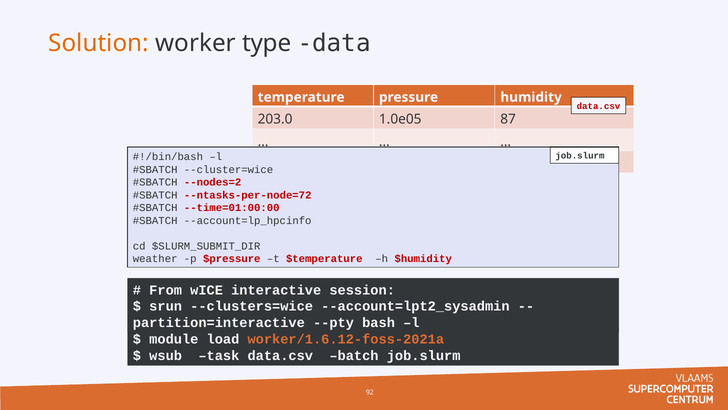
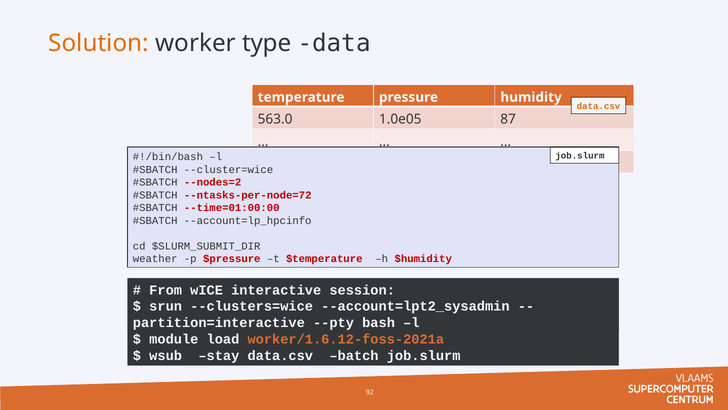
data.csv at (598, 106) colour: red -> orange
203.0: 203.0 -> 563.0
task: task -> stay
